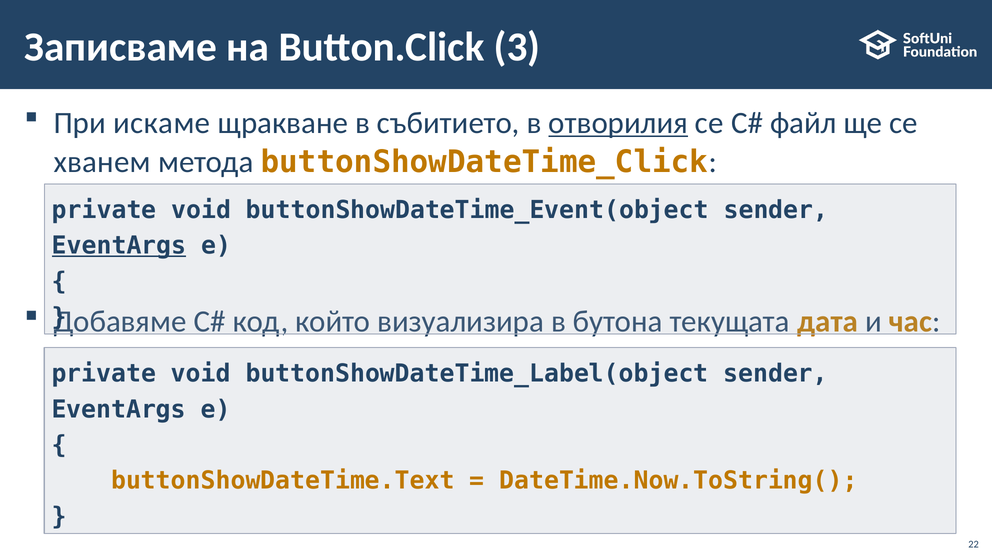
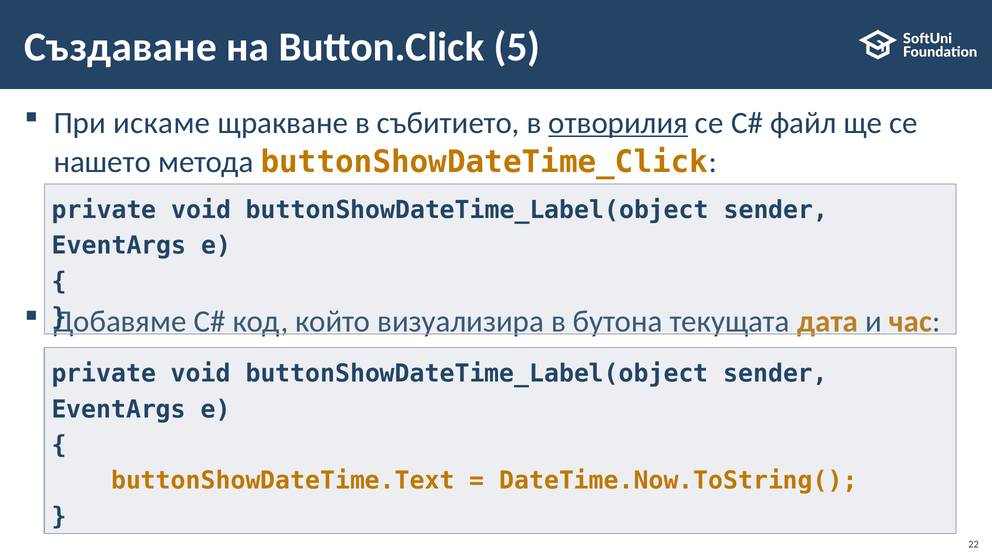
Записваме: Записваме -> Създаване
3: 3 -> 5
хванем: хванем -> нашето
buttonShowDateTime_Event(object at (477, 210): buttonShowDateTime_Event(object -> buttonShowDateTime_Label(object
EventArgs at (119, 246) underline: present -> none
